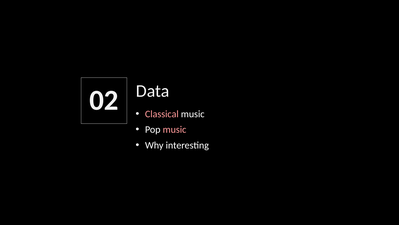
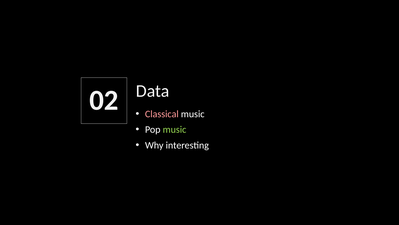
music at (175, 129) colour: pink -> light green
